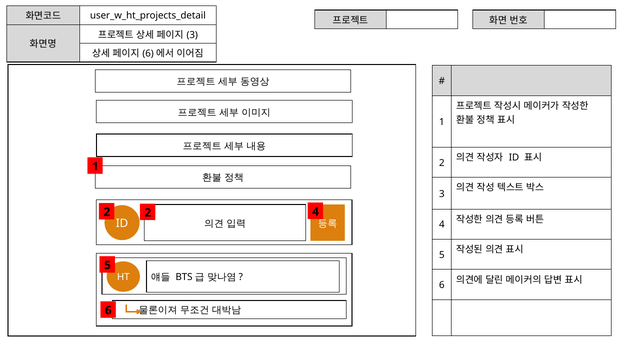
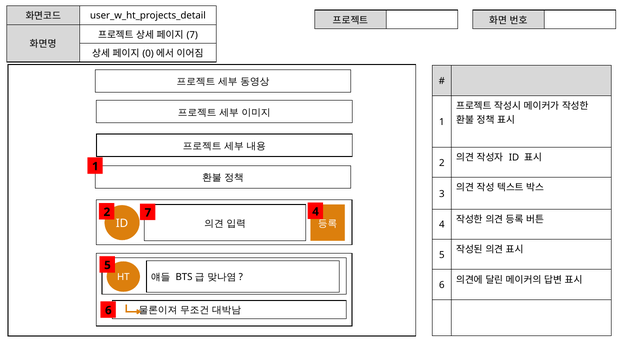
3 at (192, 35): 3 -> 7
6 at (148, 54): 6 -> 0
2 2: 2 -> 7
